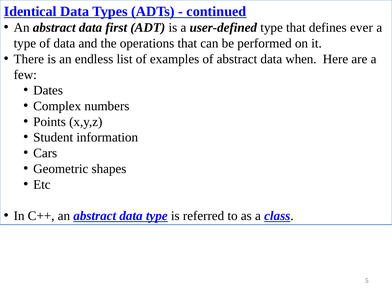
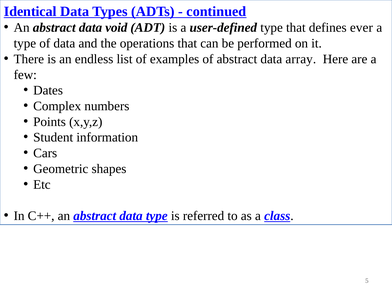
first: first -> void
when: when -> array
